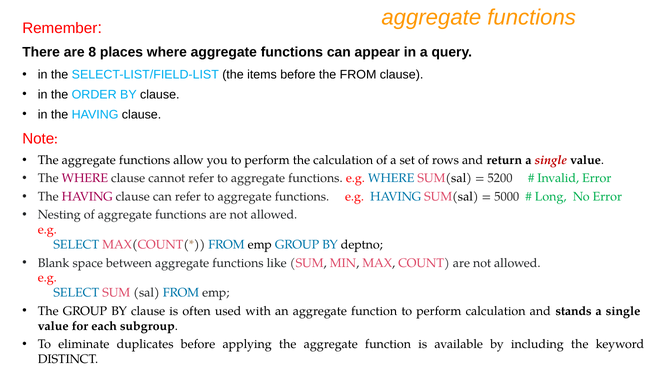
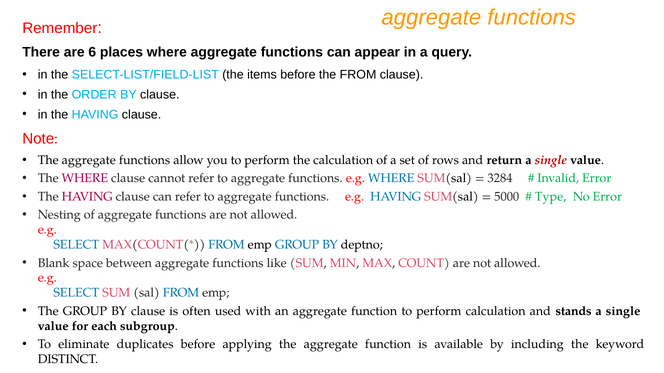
8: 8 -> 6
5200: 5200 -> 3284
Long: Long -> Type
